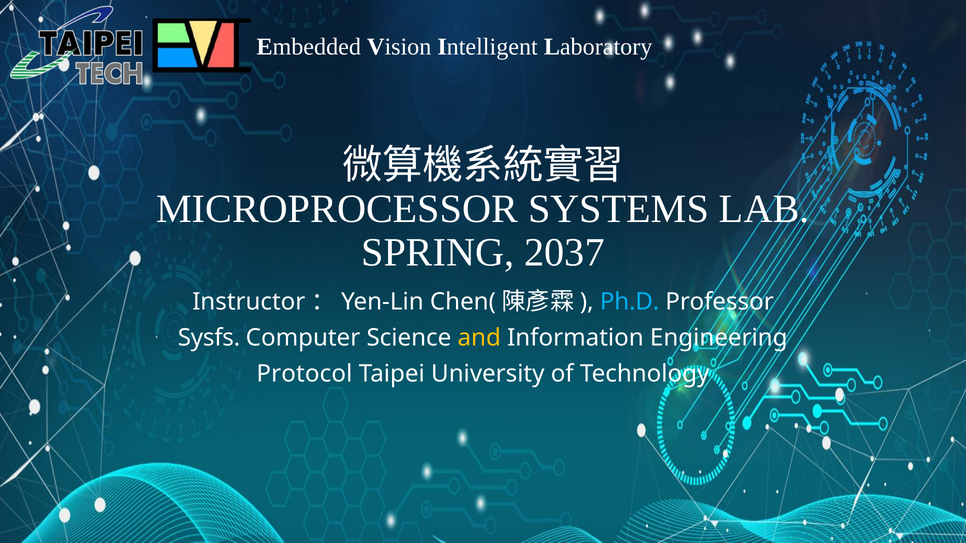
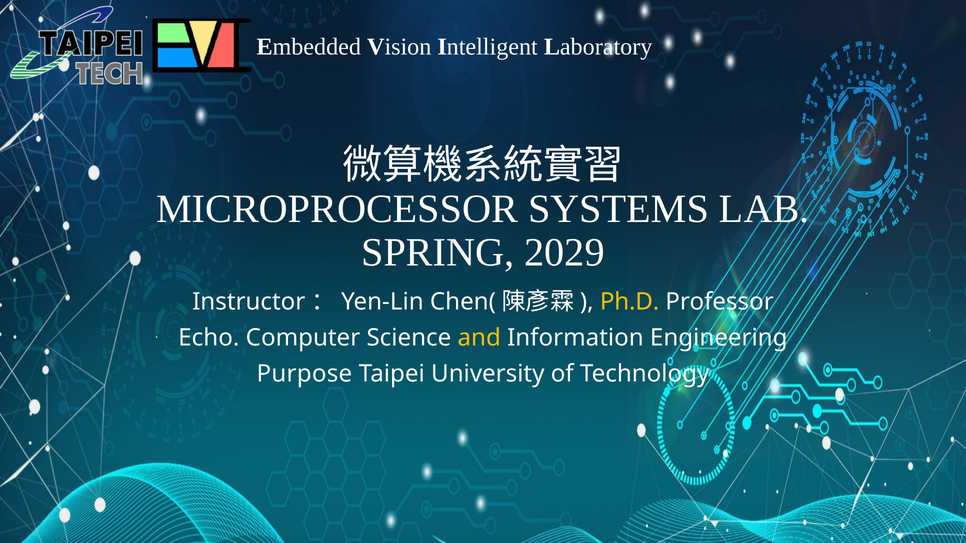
2037: 2037 -> 2029
Ph.D colour: light blue -> yellow
Sysfs: Sysfs -> Echo
Protocol: Protocol -> Purpose
